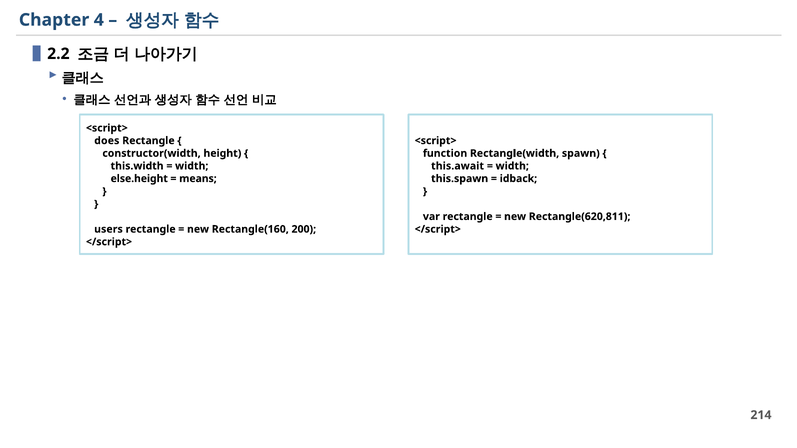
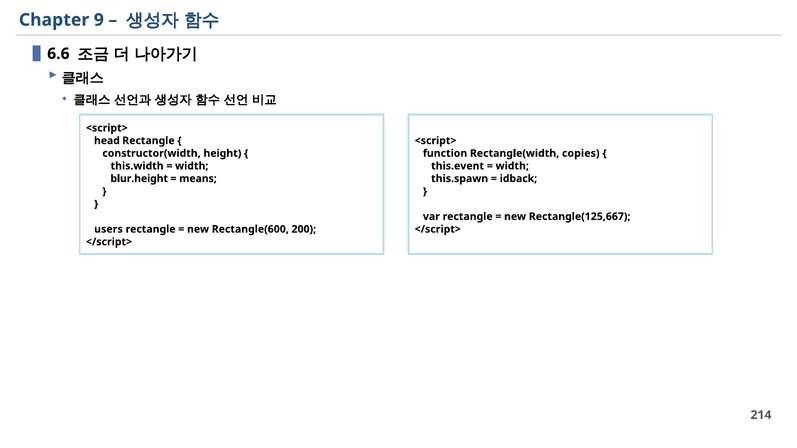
4: 4 -> 9
2.2: 2.2 -> 6.6
does: does -> head
spawn: spawn -> copies
this.await: this.await -> this.event
else.height: else.height -> blur.height
Rectangle(620,811: Rectangle(620,811 -> Rectangle(125,667
Rectangle(160: Rectangle(160 -> Rectangle(600
